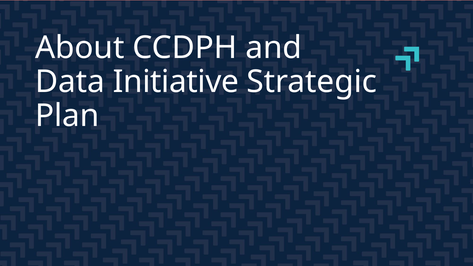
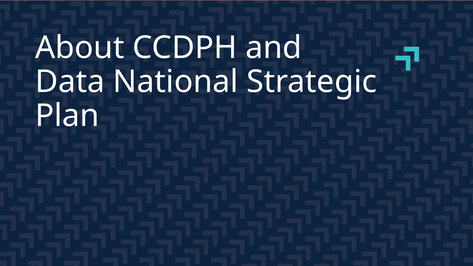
Initiative: Initiative -> National
